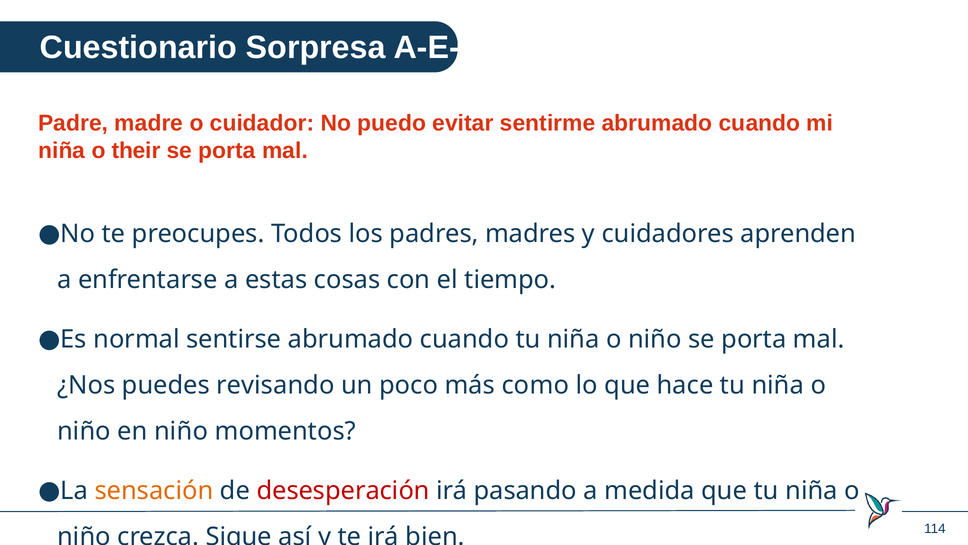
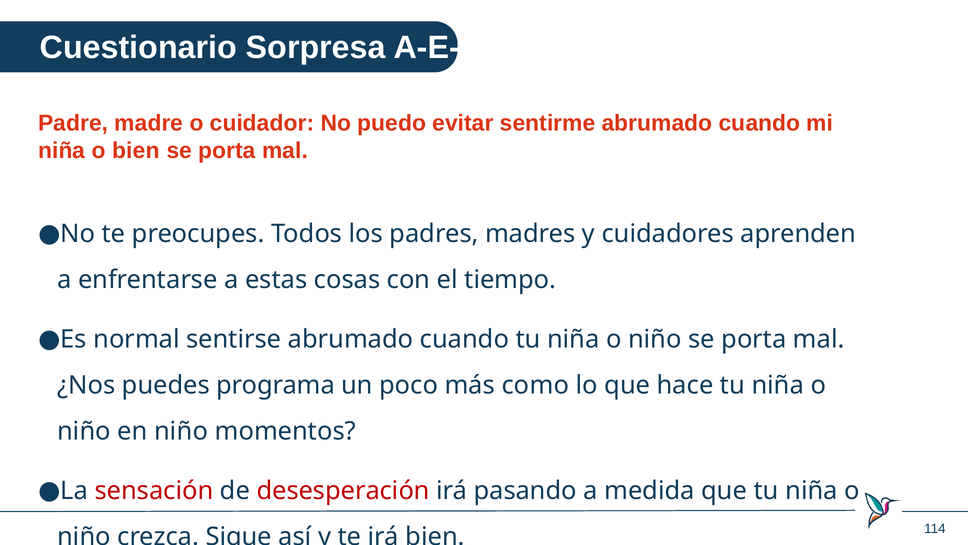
o their: their -> bien
revisando: revisando -> programa
sensación colour: orange -> red
